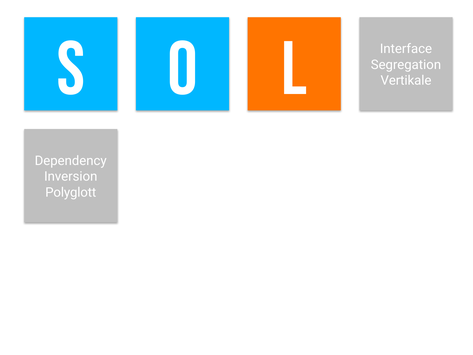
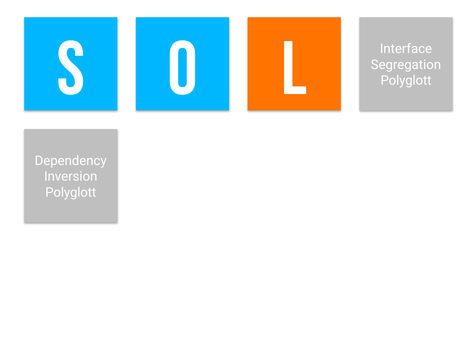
Vertikale at (406, 80): Vertikale -> Polyglott
